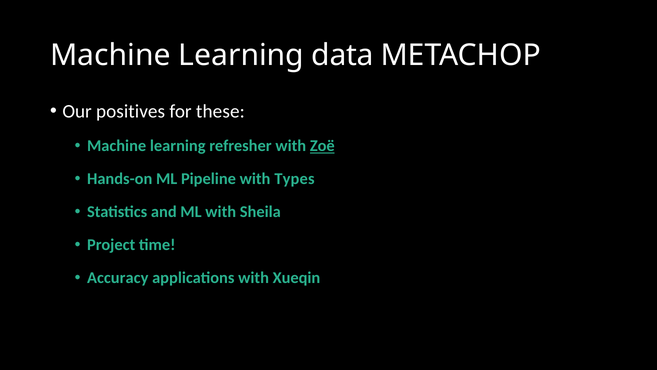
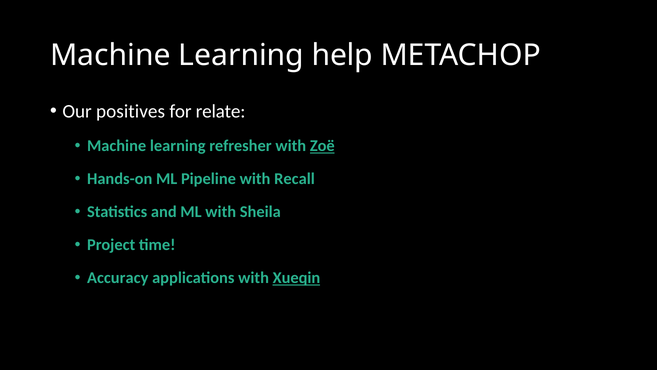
data: data -> help
these: these -> relate
Types: Types -> Recall
Xueqin underline: none -> present
